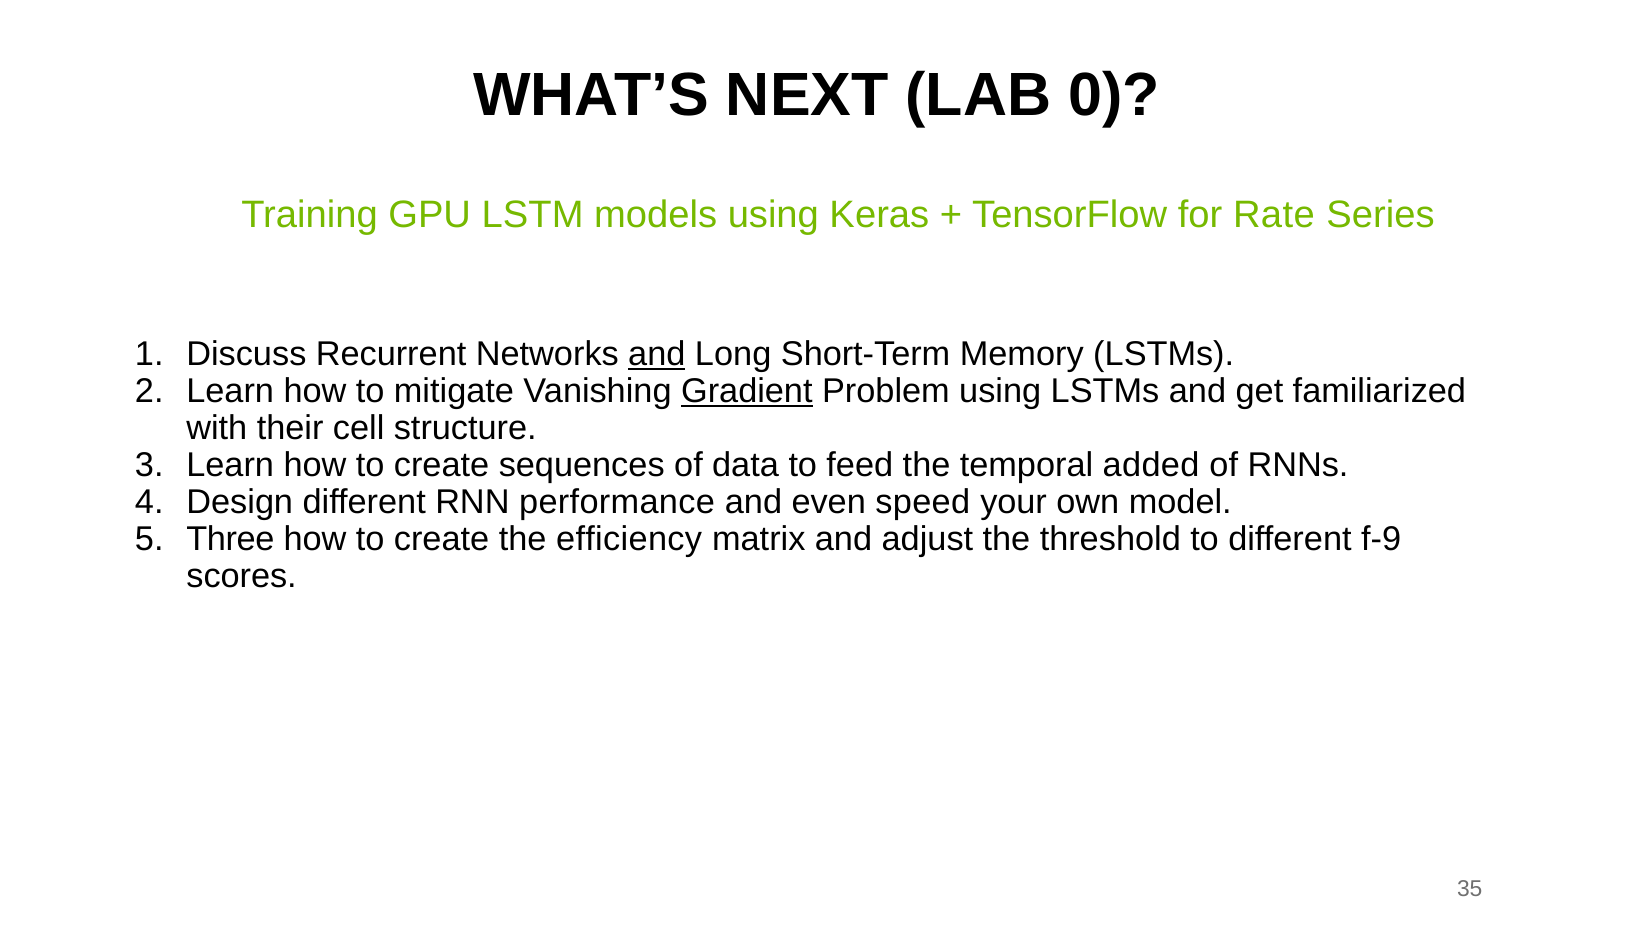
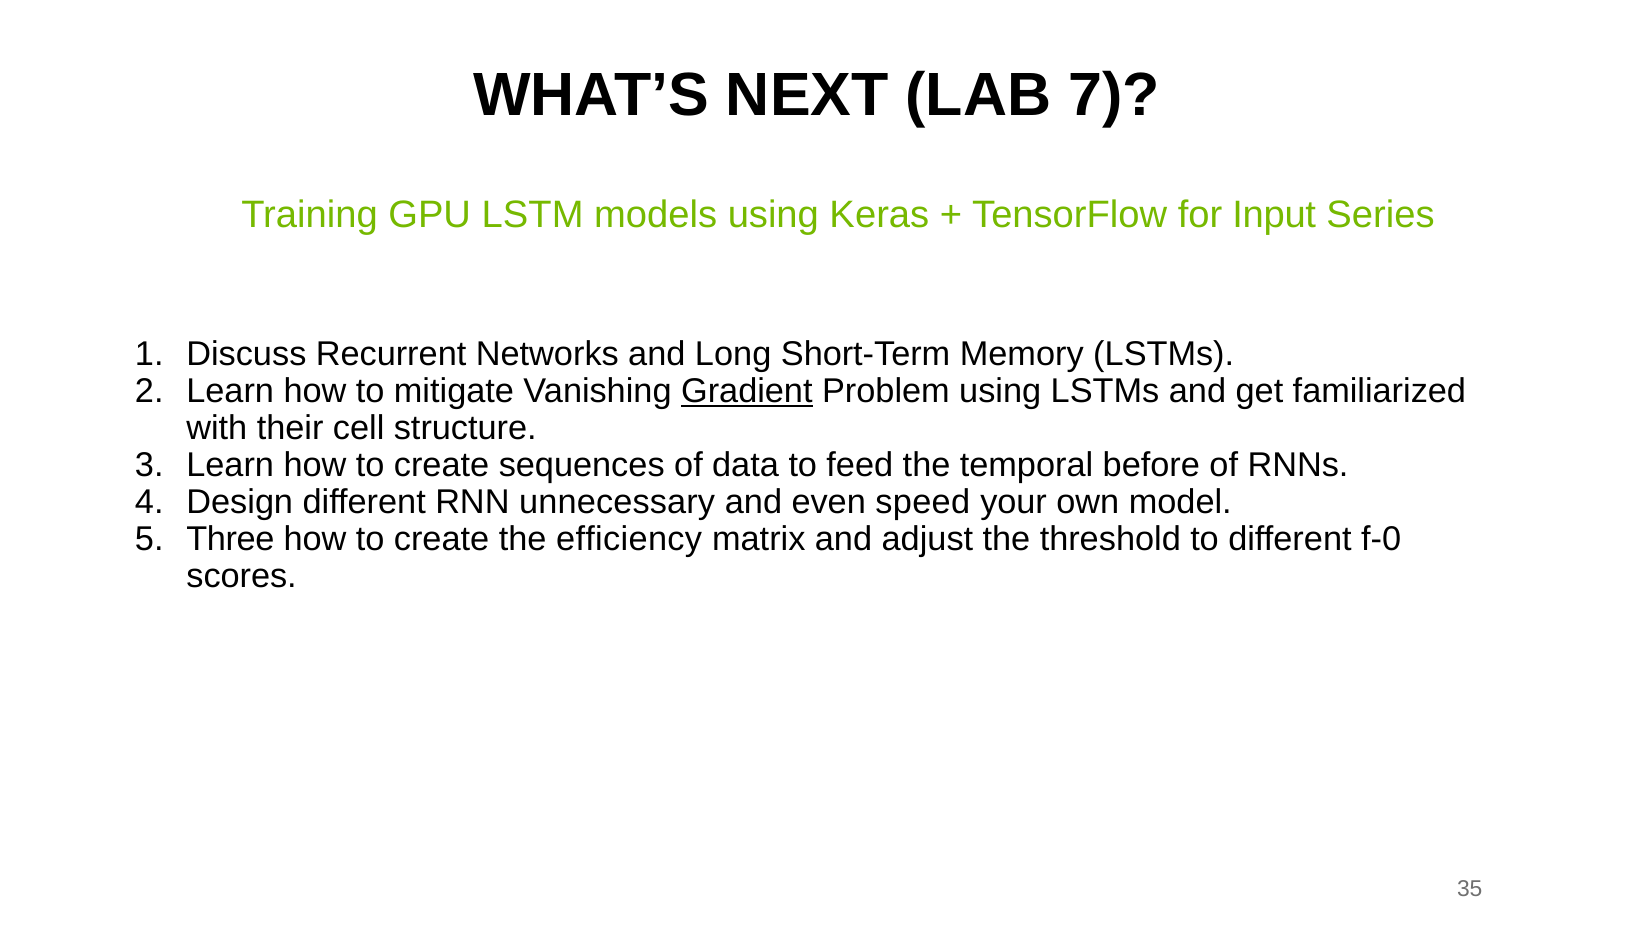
0: 0 -> 7
Rate: Rate -> Input
and at (657, 354) underline: present -> none
added: added -> before
performance: performance -> unnecessary
f-9: f-9 -> f-0
